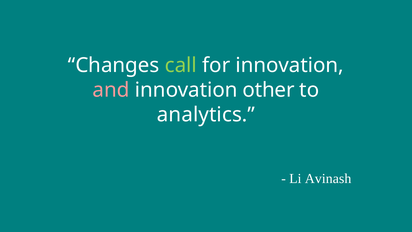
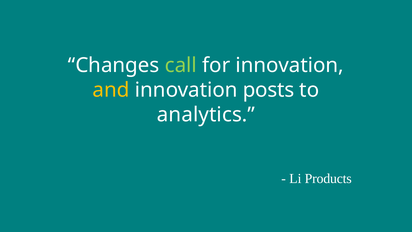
and colour: pink -> yellow
other: other -> posts
Avinash: Avinash -> Products
